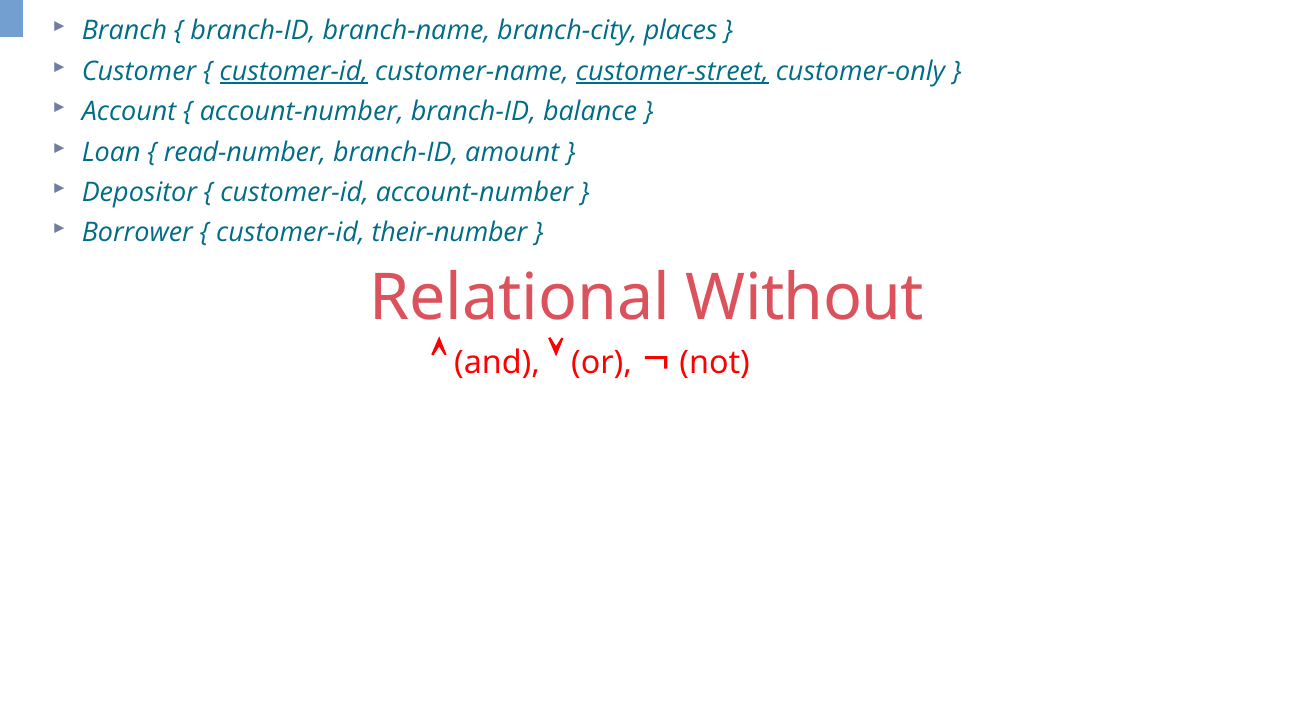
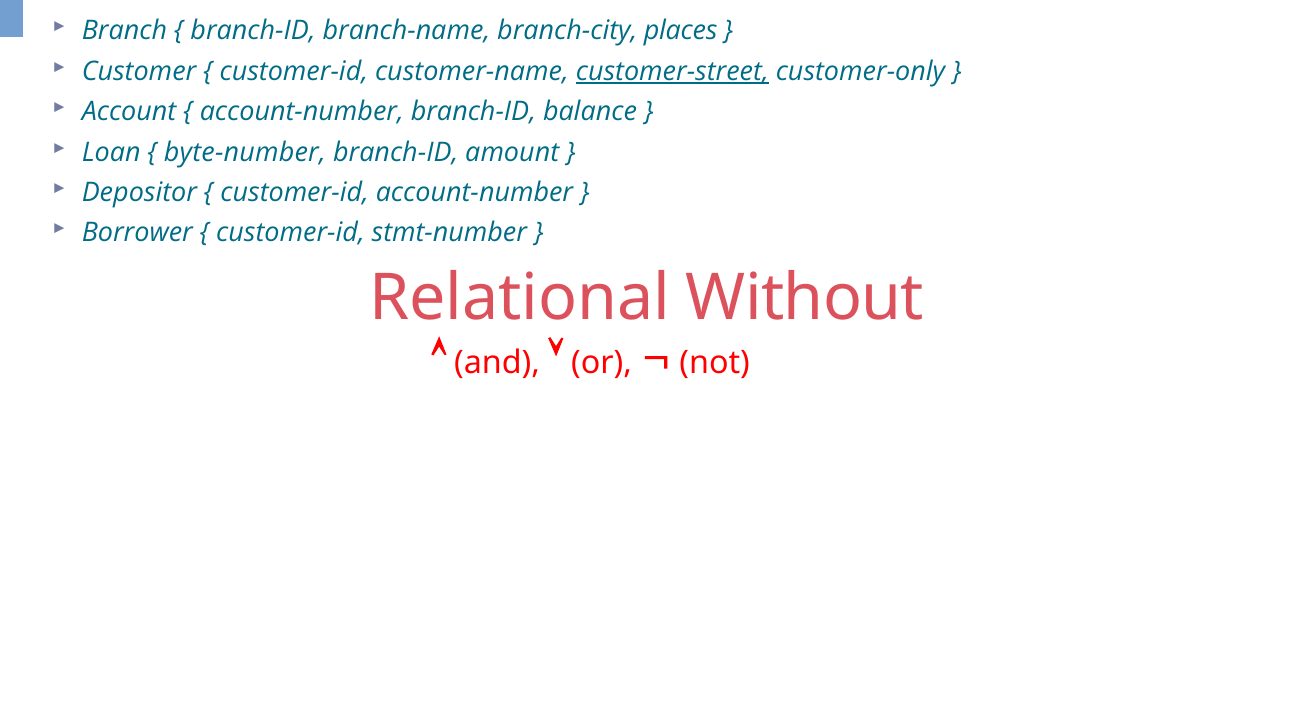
customer-id at (294, 71) underline: present -> none
read-number: read-number -> byte-number
their-number: their-number -> stmt-number
